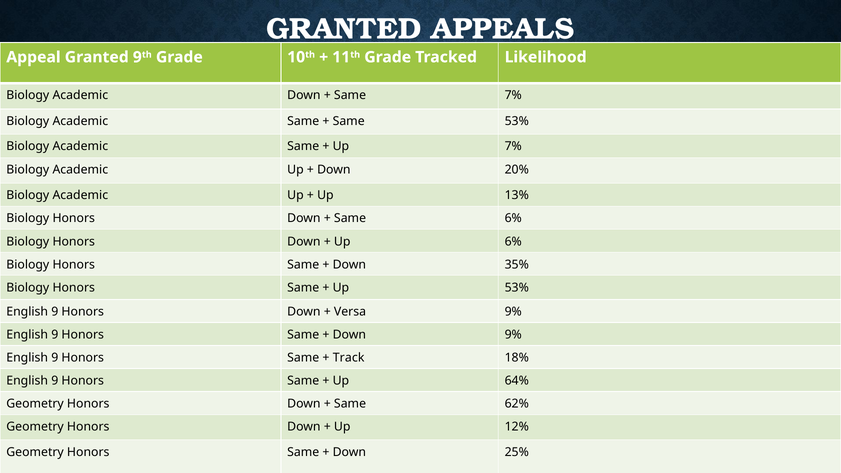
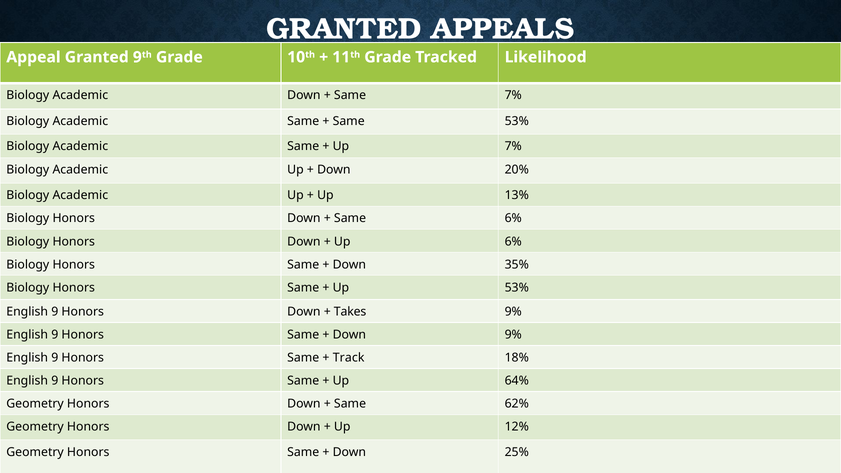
Versa: Versa -> Takes
